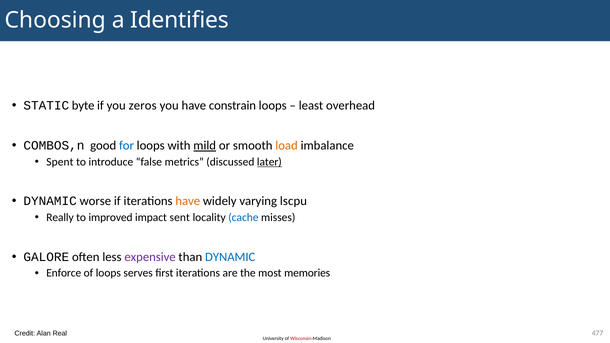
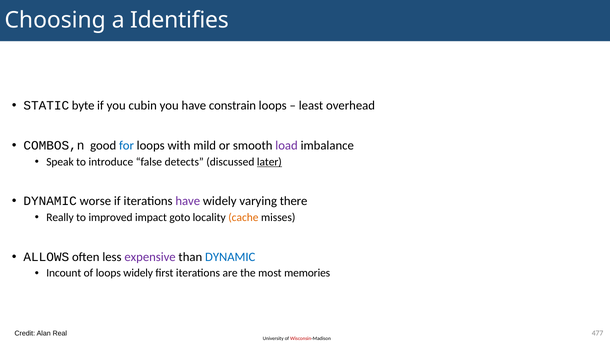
zeros: zeros -> cubin
mild underline: present -> none
load colour: orange -> purple
Spent: Spent -> Speak
metrics: metrics -> detects
have at (188, 201) colour: orange -> purple
lscpu: lscpu -> there
sent: sent -> goto
cache colour: blue -> orange
GALORE: GALORE -> ALLOWS
Enforce: Enforce -> Incount
loops serves: serves -> widely
